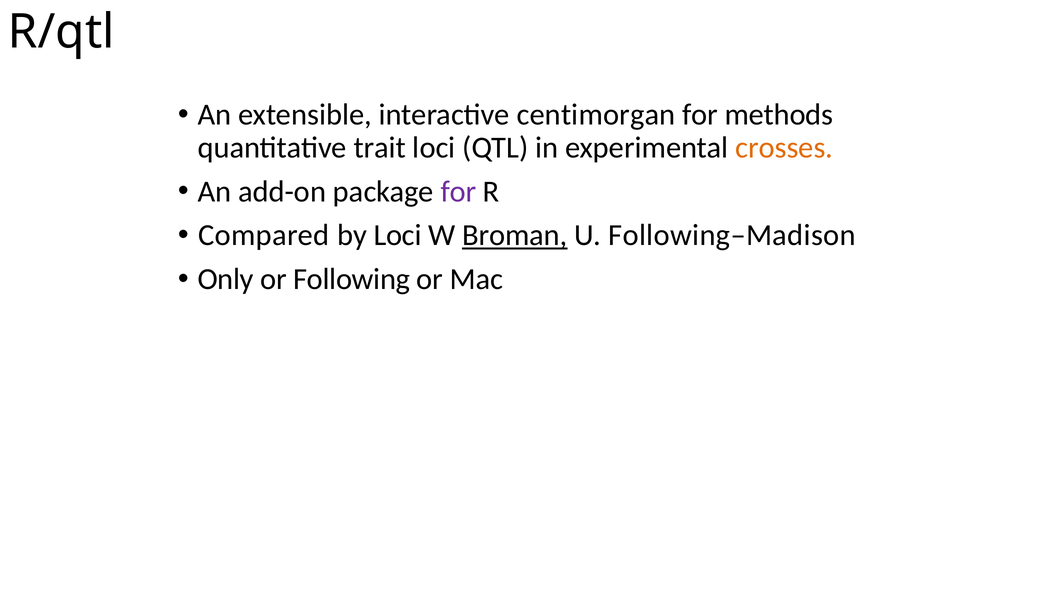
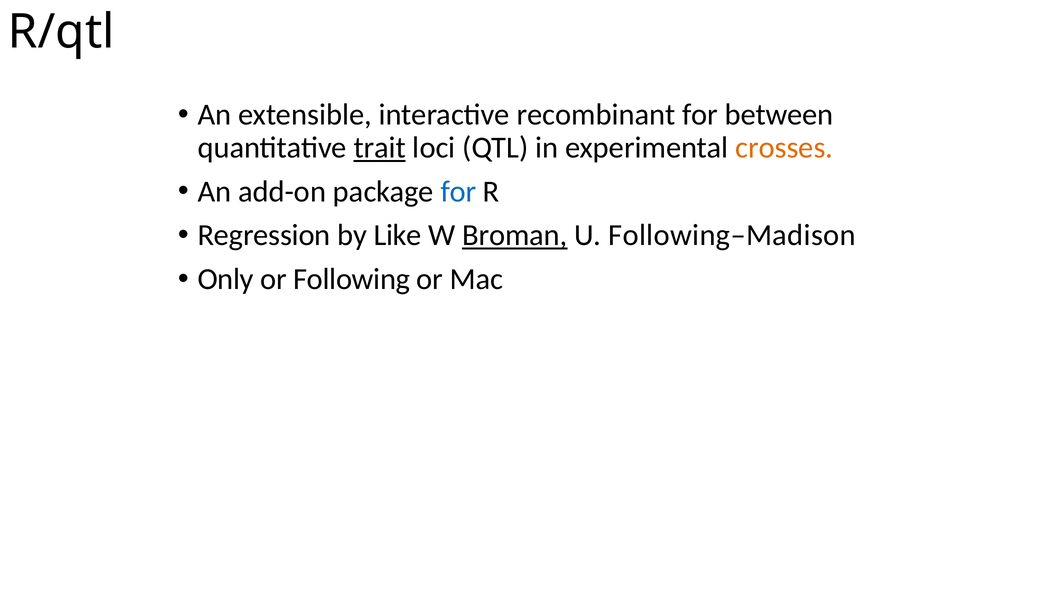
centimorgan: centimorgan -> recombinant
methods: methods -> between
trait underline: none -> present
for at (458, 192) colour: purple -> blue
Compared: Compared -> Regression
by Loci: Loci -> Like
